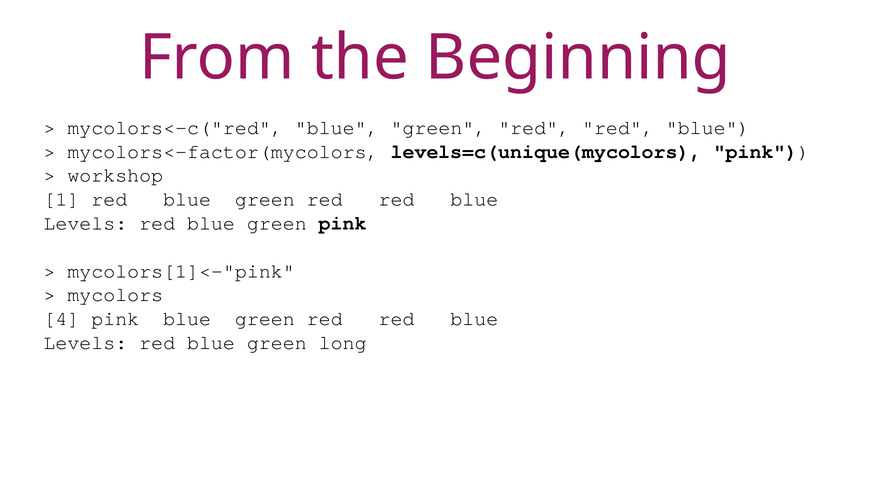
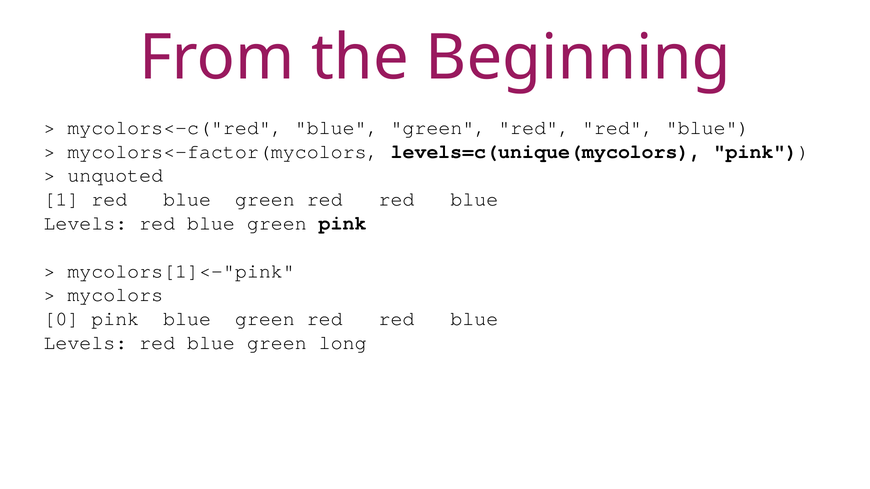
workshop: workshop -> unquoted
4: 4 -> 0
